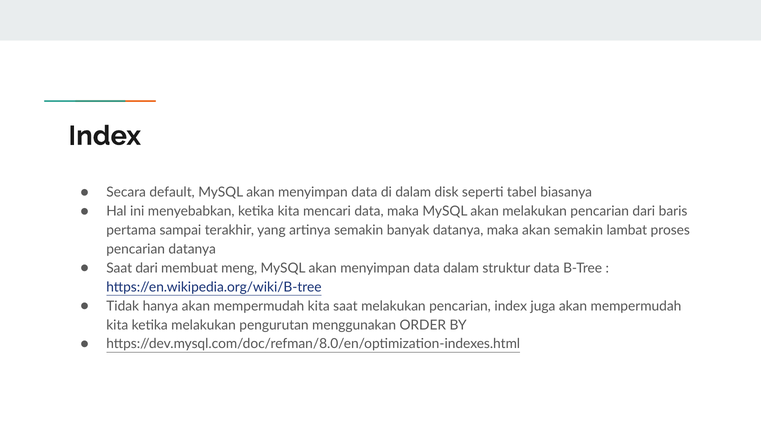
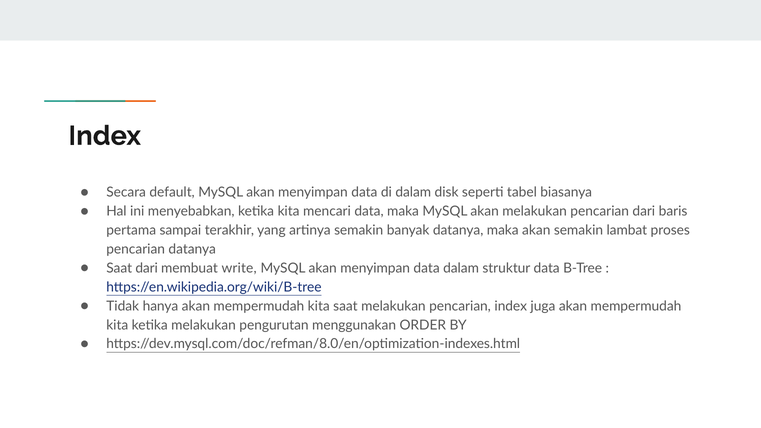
meng: meng -> write
